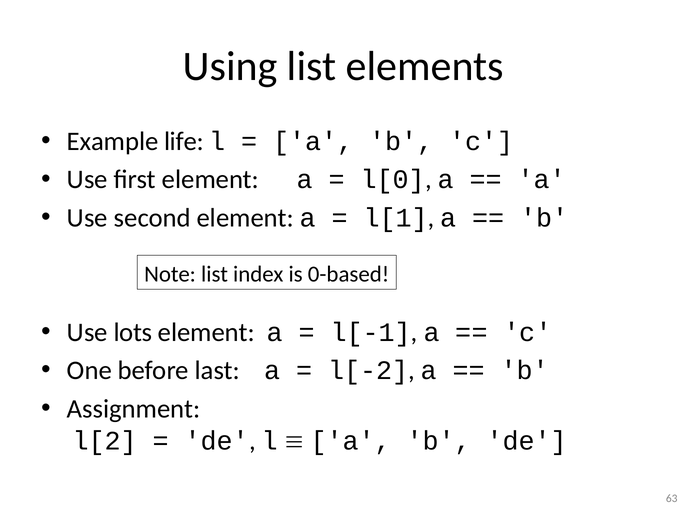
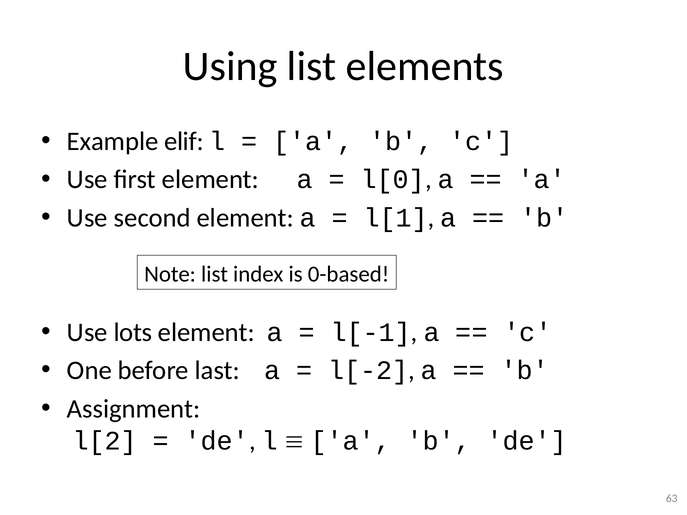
life: life -> elif
